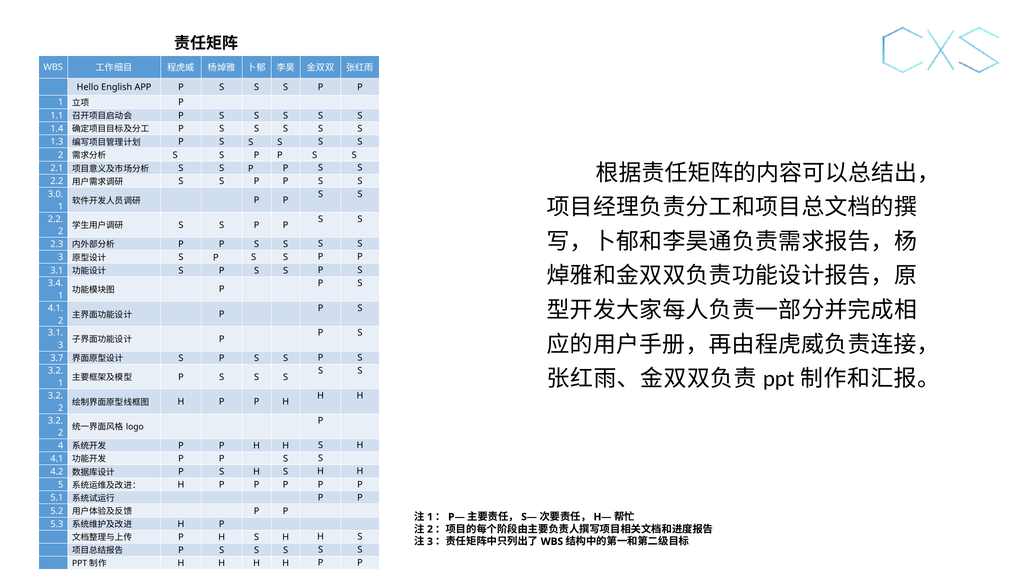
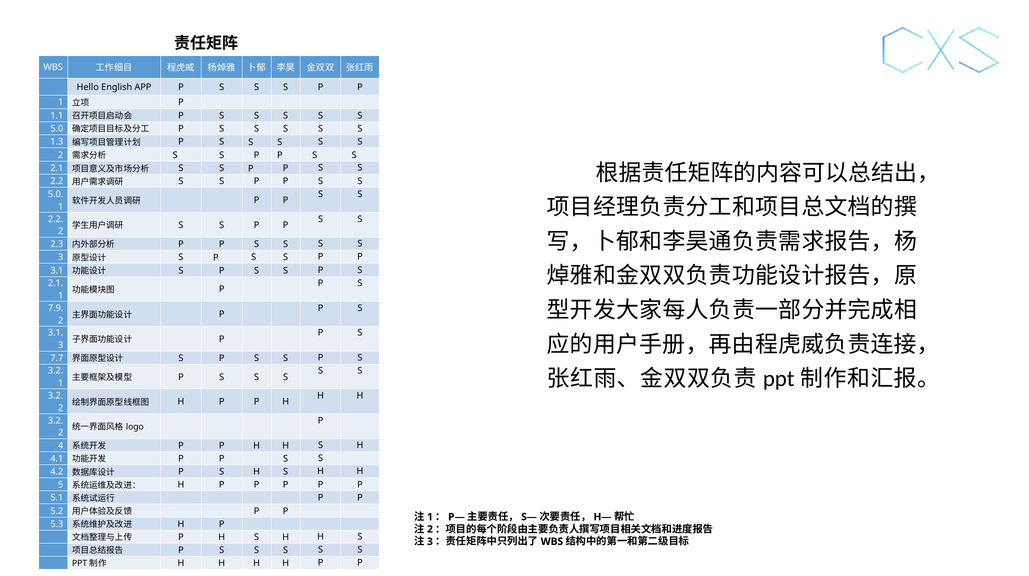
1.4 at (57, 129): 1.4 -> 5.0
3.0 at (56, 194): 3.0 -> 5.0
3.4 at (56, 283): 3.4 -> 2.1
4.1 at (56, 308): 4.1 -> 7.9
3.7: 3.7 -> 7.7
